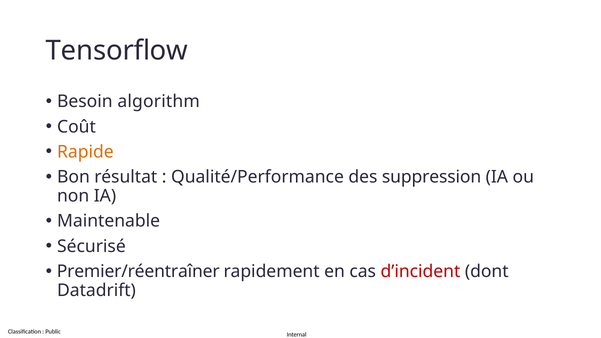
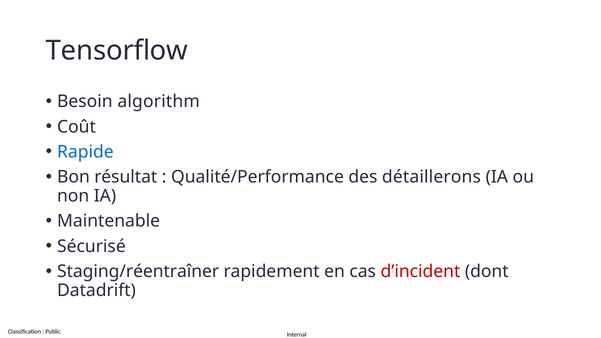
Rapide colour: orange -> blue
suppression: suppression -> détaillerons
Premier/réentraîner: Premier/réentraîner -> Staging/réentraîner
